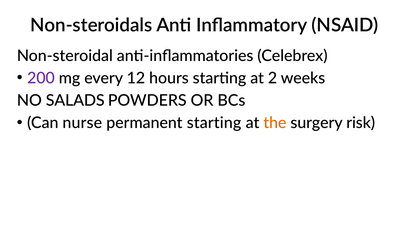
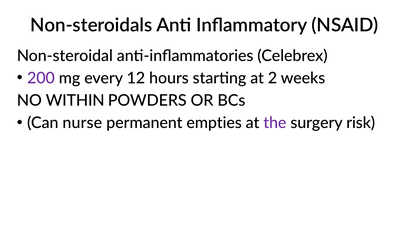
SALADS: SALADS -> WITHIN
permanent starting: starting -> empties
the colour: orange -> purple
